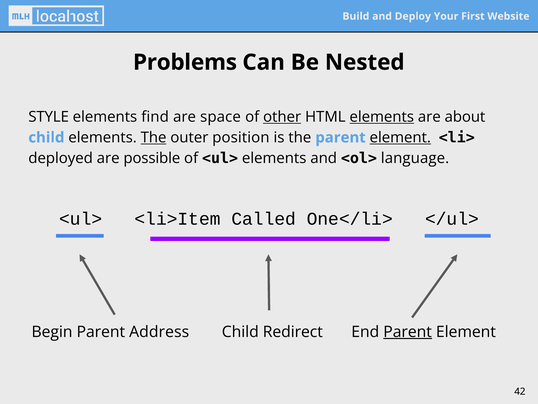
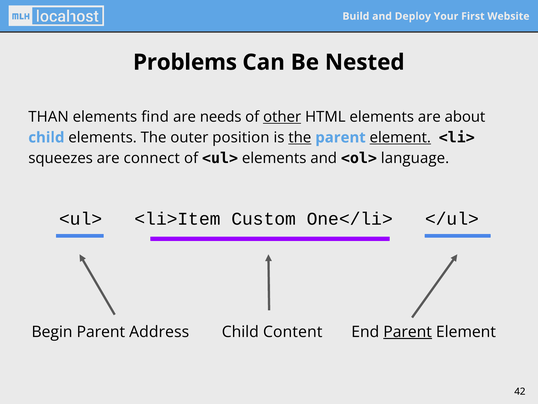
STYLE: STYLE -> THAN
space: space -> needs
elements at (382, 117) underline: present -> none
The at (154, 137) underline: present -> none
the at (300, 137) underline: none -> present
deployed: deployed -> squeezes
possible: possible -> connect
Called: Called -> Custom
Redirect: Redirect -> Content
